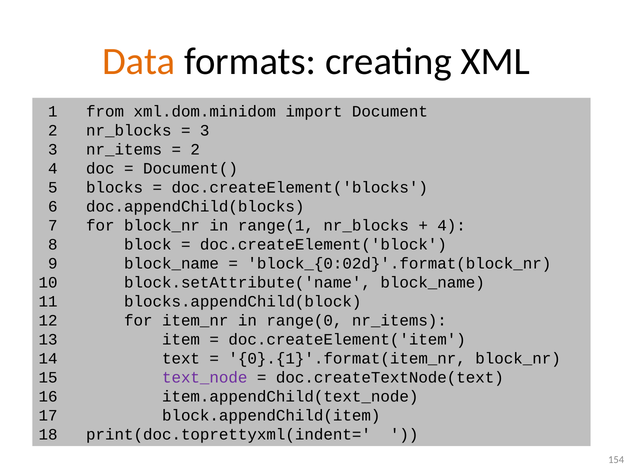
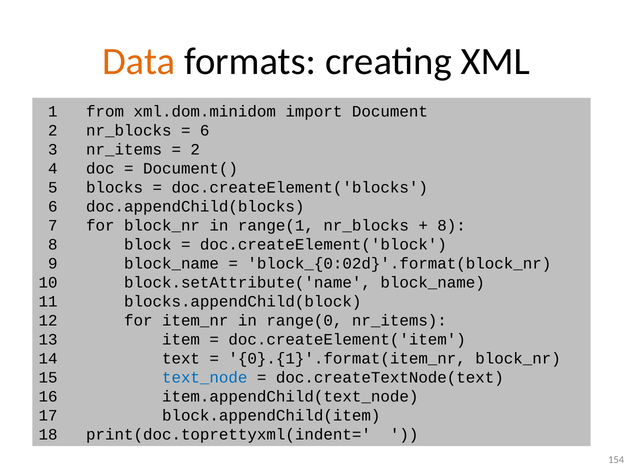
3 at (205, 130): 3 -> 6
4 at (452, 225): 4 -> 8
text_node colour: purple -> blue
